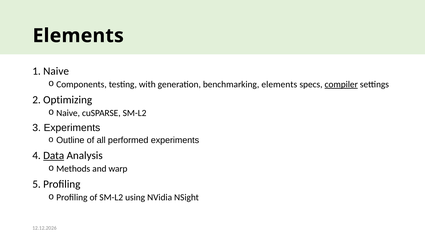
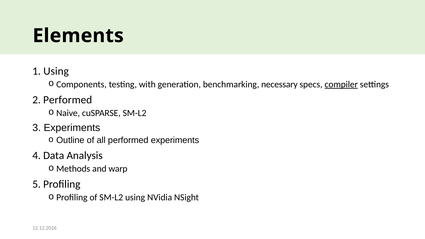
1 Naive: Naive -> Using
benchmarking elements: elements -> necessary
2 Optimizing: Optimizing -> Performed
Data underline: present -> none
